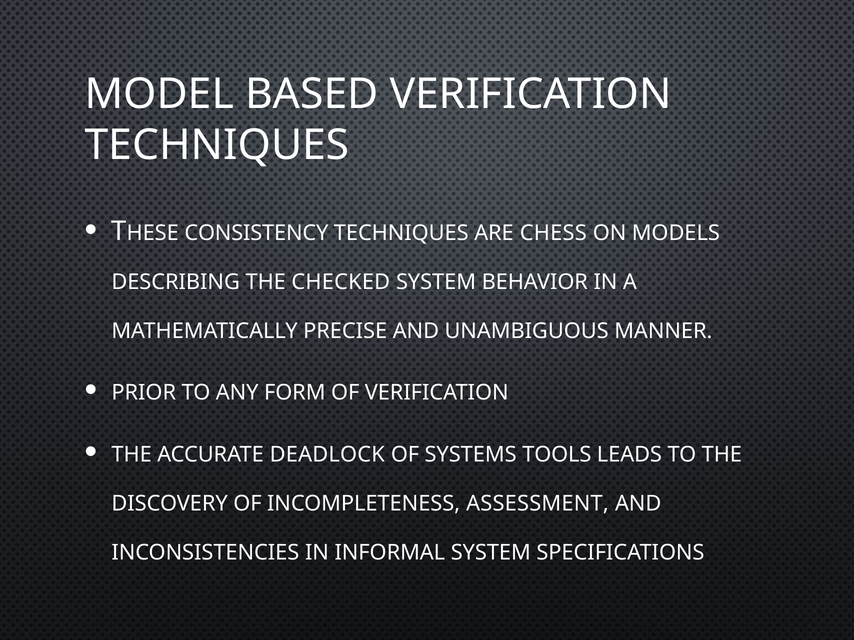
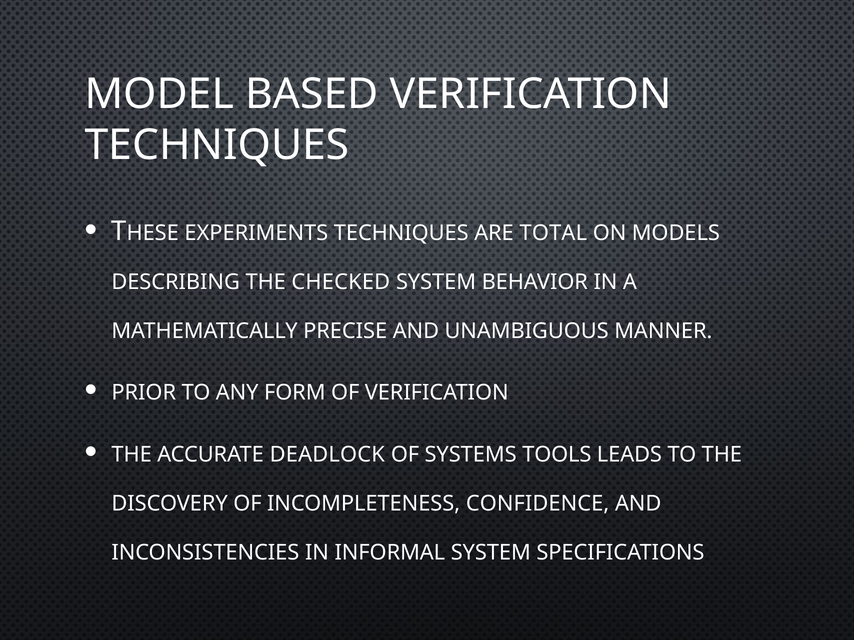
CONSISTENCY: CONSISTENCY -> EXPERIMENTS
CHESS: CHESS -> TOTAL
ASSESSMENT: ASSESSMENT -> CONFIDENCE
